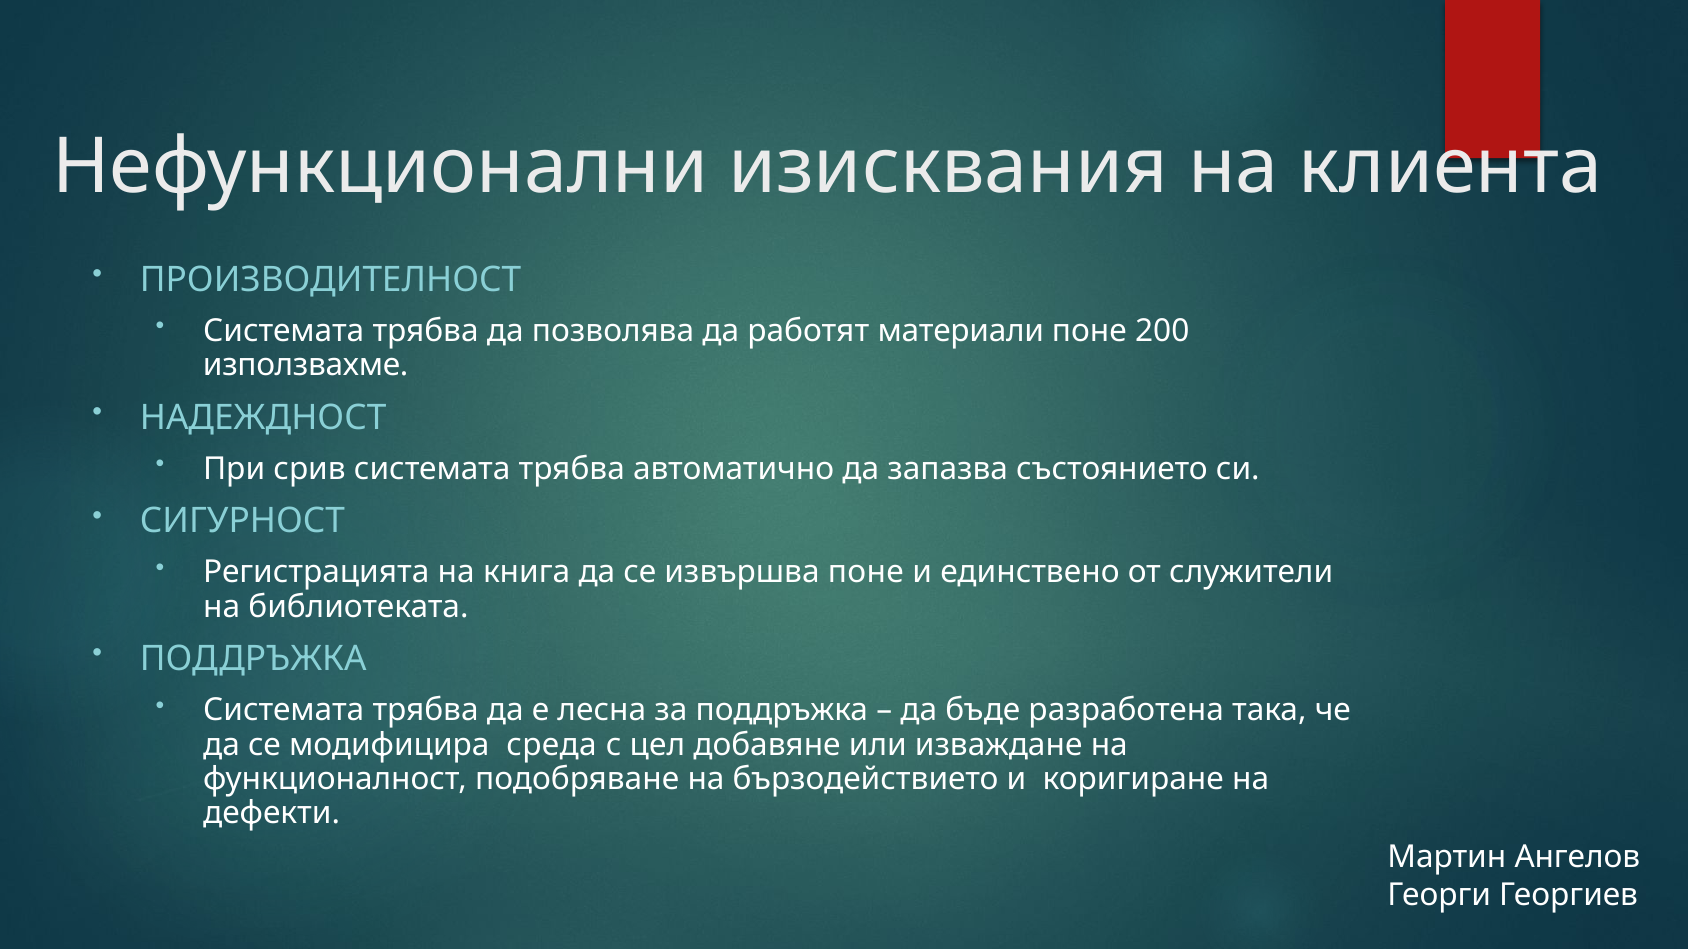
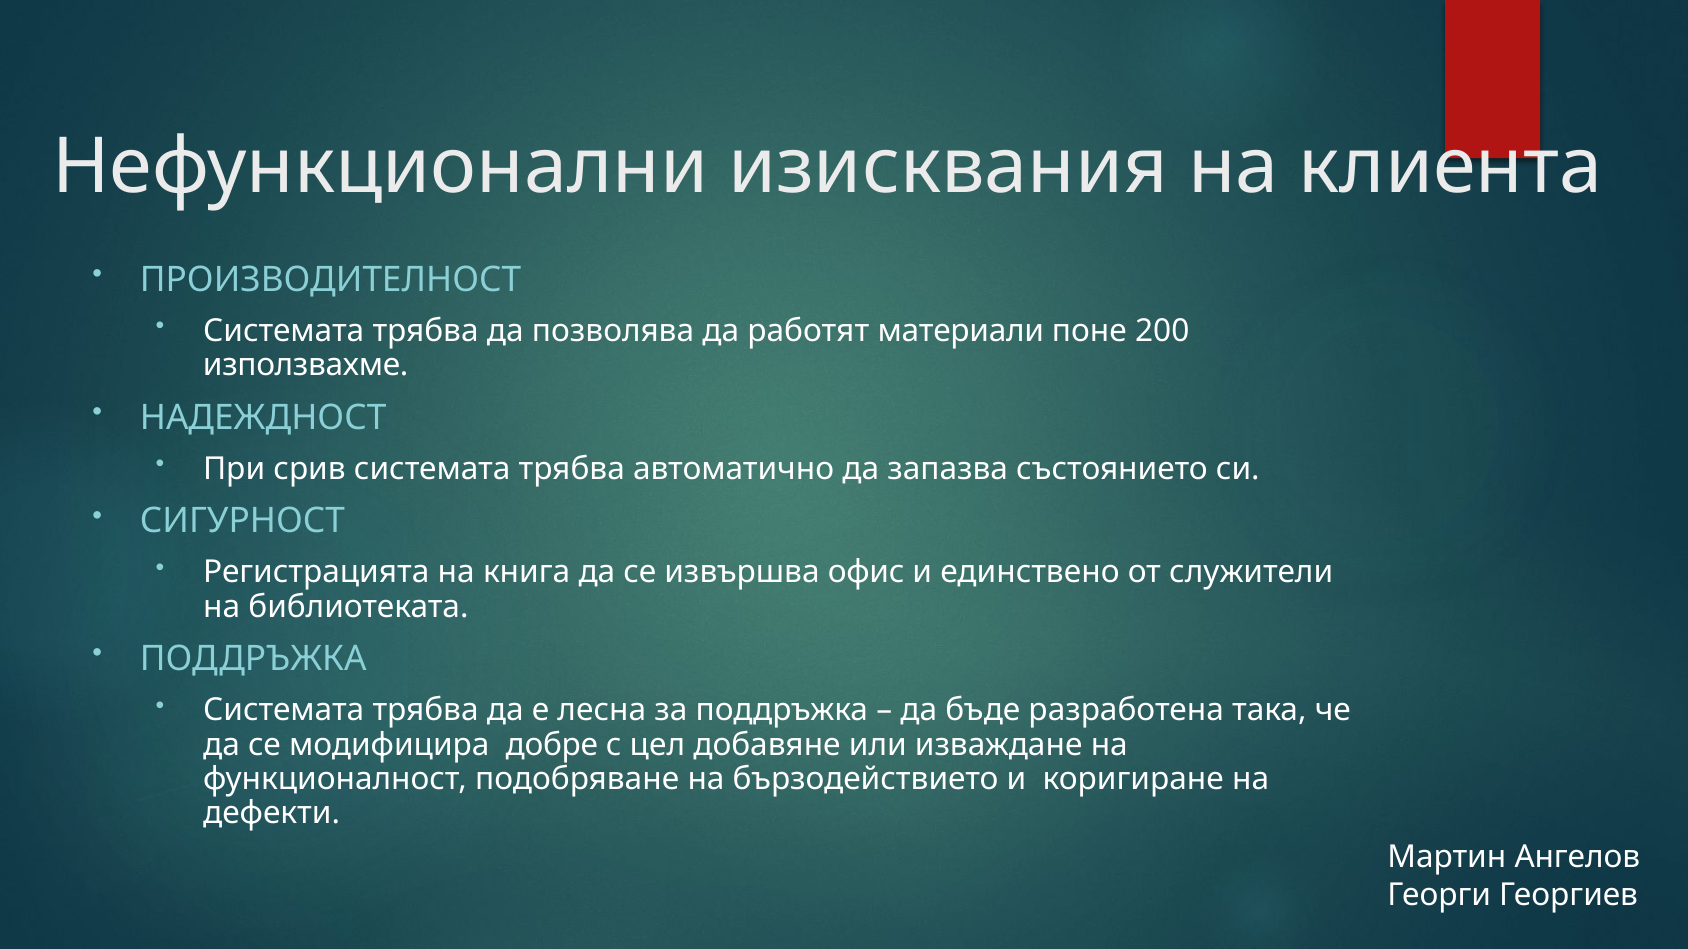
извършва поне: поне -> офис
среда: среда -> добре
